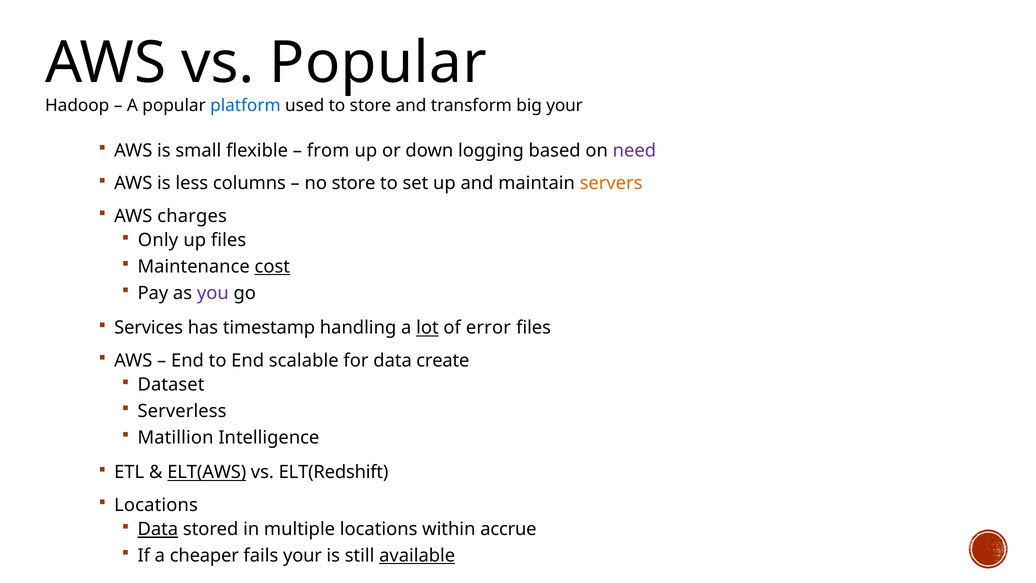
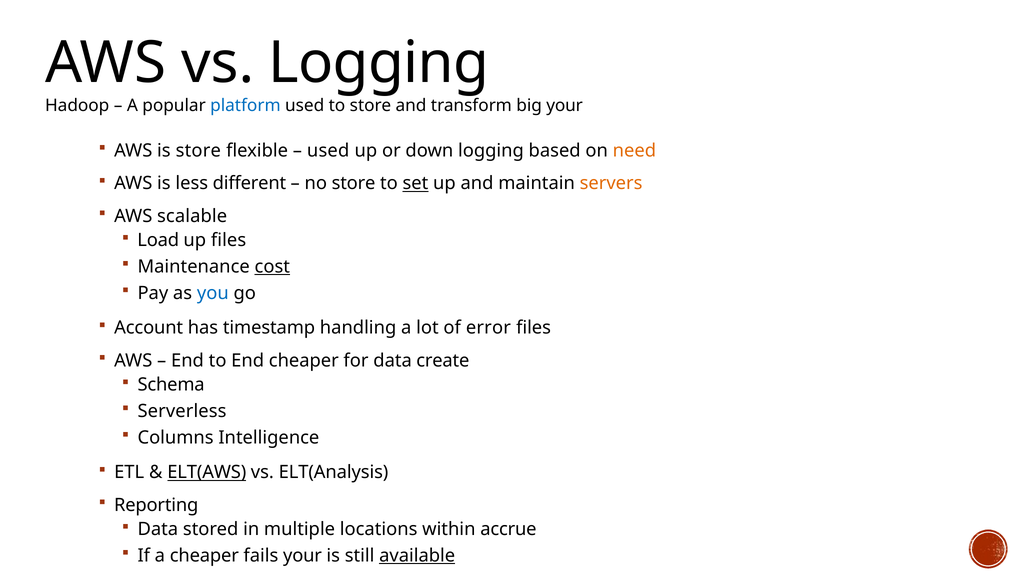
vs Popular: Popular -> Logging
is small: small -> store
from at (328, 151): from -> used
need colour: purple -> orange
columns: columns -> different
set underline: none -> present
charges: charges -> scalable
Only: Only -> Load
you colour: purple -> blue
Services: Services -> Account
lot underline: present -> none
End scalable: scalable -> cheaper
Dataset: Dataset -> Schema
Matillion: Matillion -> Columns
ELT(Redshift: ELT(Redshift -> ELT(Analysis
Locations at (156, 505): Locations -> Reporting
Data at (158, 529) underline: present -> none
